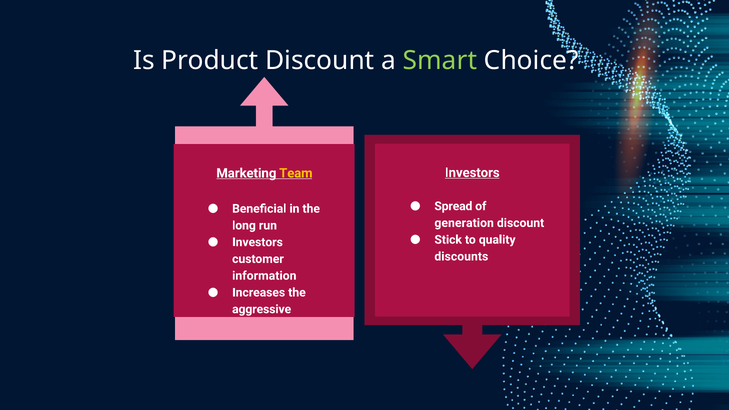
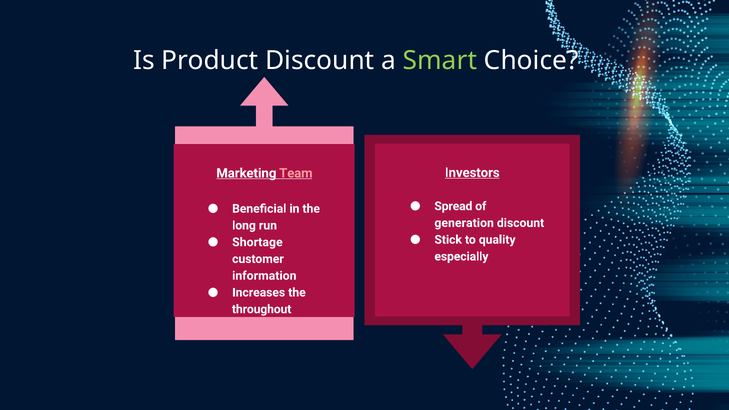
Team colour: yellow -> pink
Investors at (257, 242): Investors -> Shortage
discounts: discounts -> especially
aggressive: aggressive -> throughout
